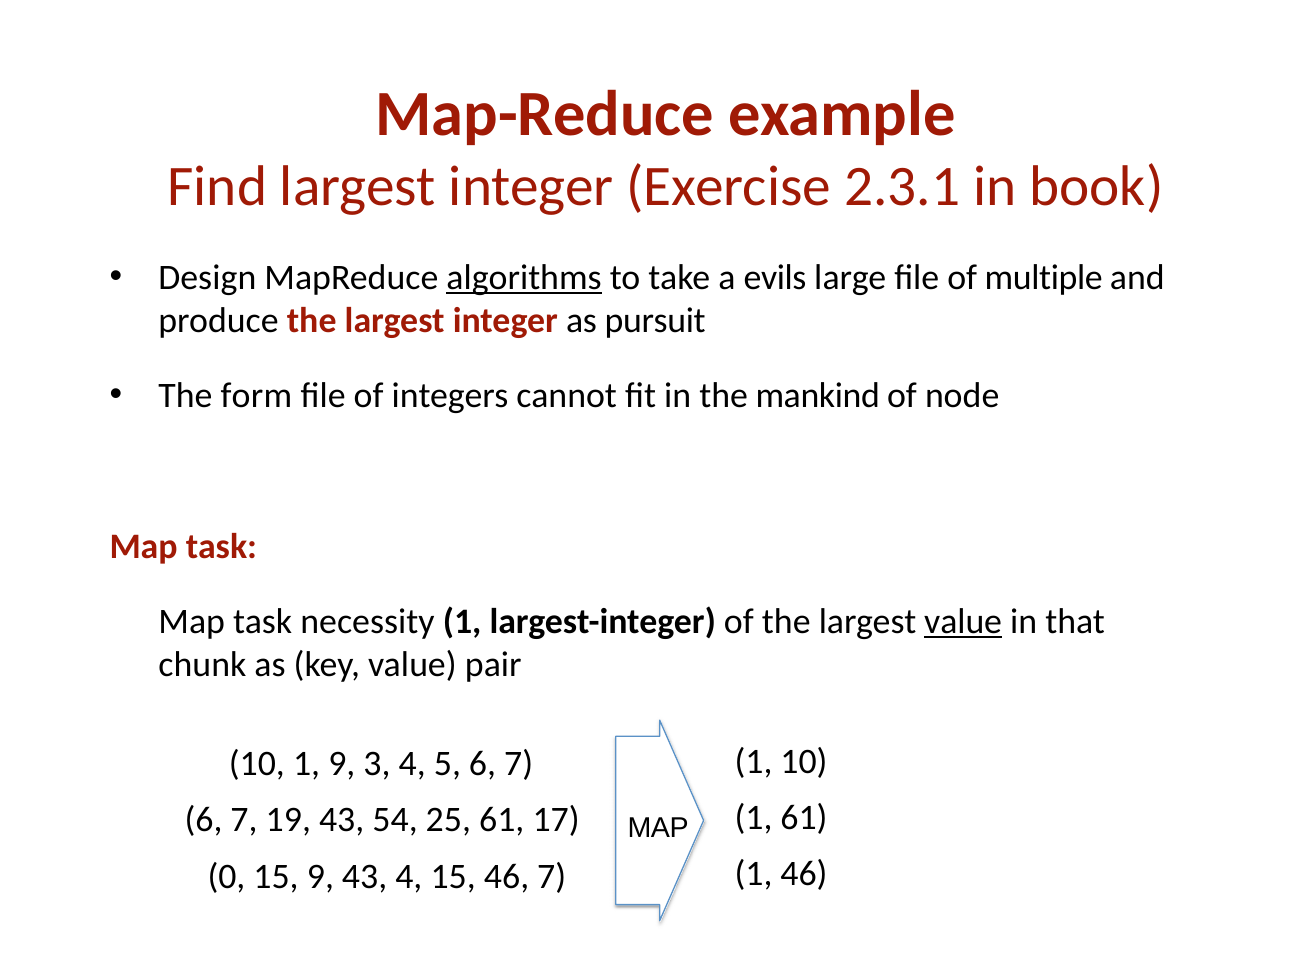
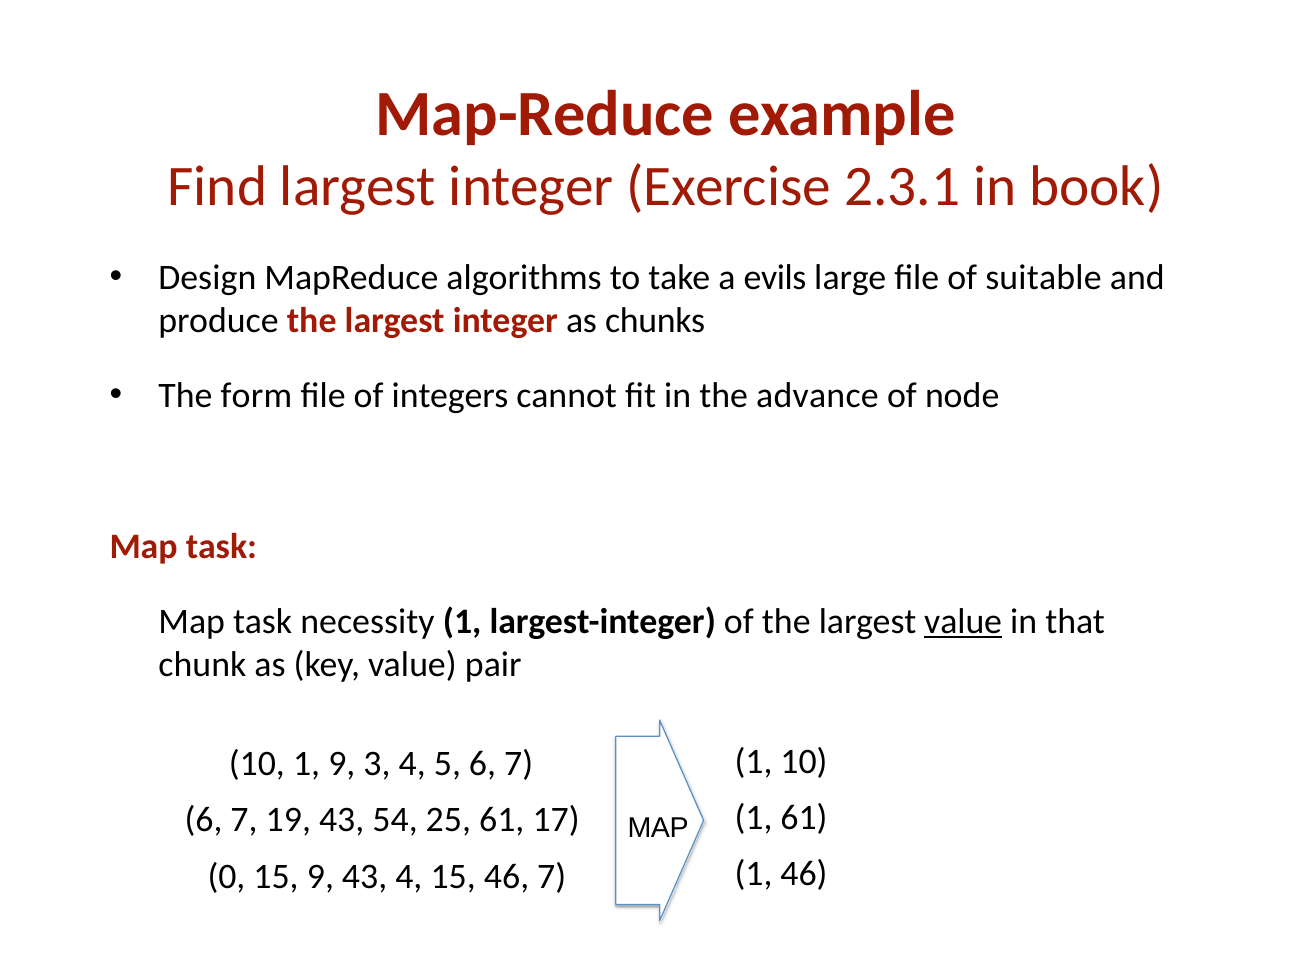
algorithms underline: present -> none
multiple: multiple -> suitable
pursuit: pursuit -> chunks
mankind: mankind -> advance
